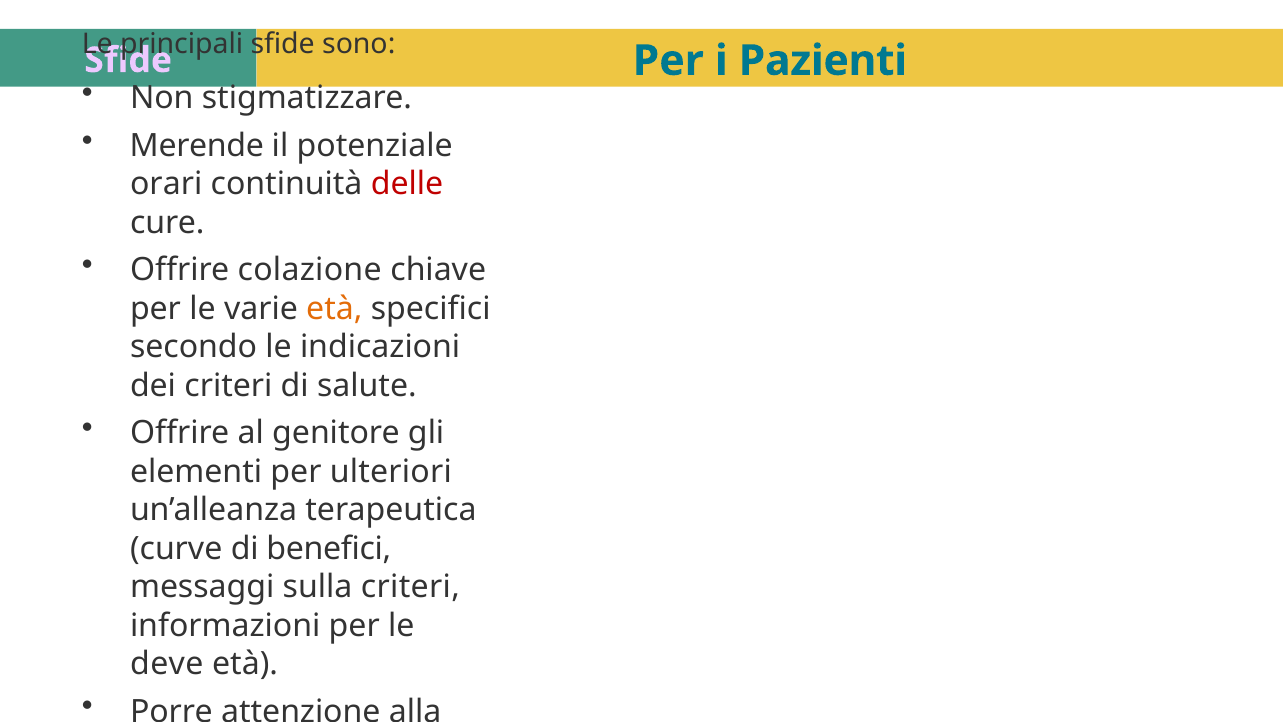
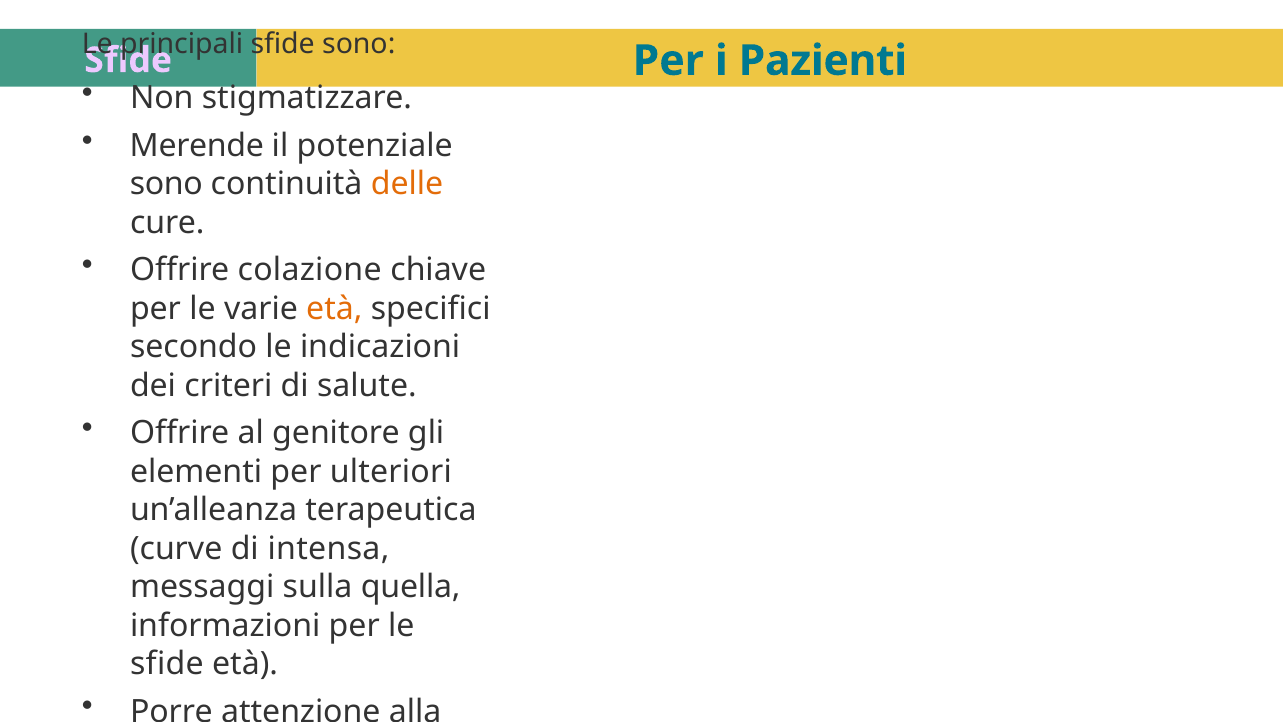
orari at (166, 184): orari -> sono
delle colour: red -> orange
benefici: benefici -> intensa
sulla criteri: criteri -> quella
deve at (167, 664): deve -> sfide
